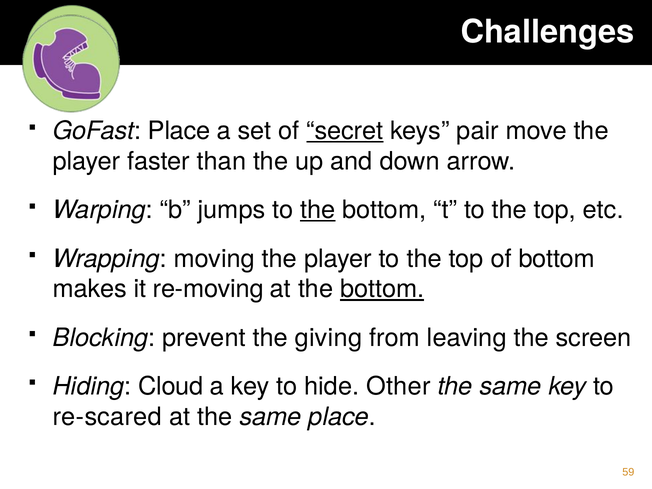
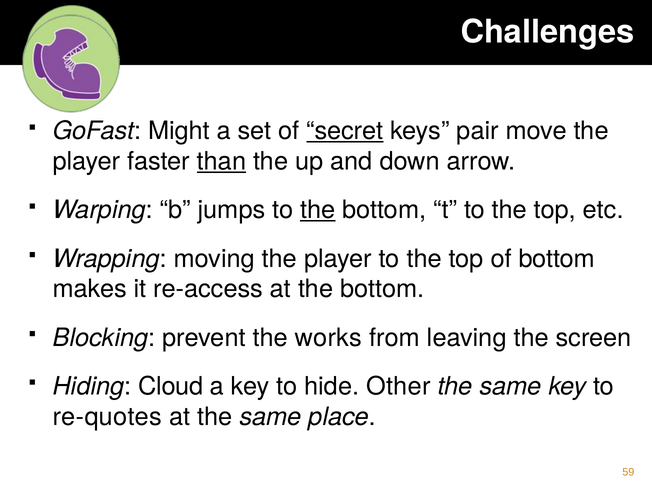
GoFast Place: Place -> Might
than underline: none -> present
re-moving: re-moving -> re-access
bottom at (382, 289) underline: present -> none
giving: giving -> works
re-scared: re-scared -> re-quotes
